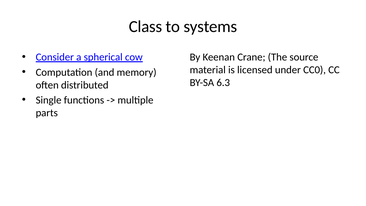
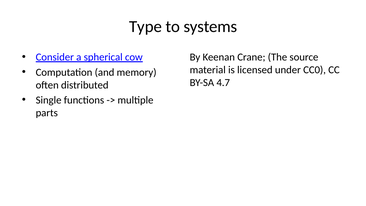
Class: Class -> Type
6.3: 6.3 -> 4.7
